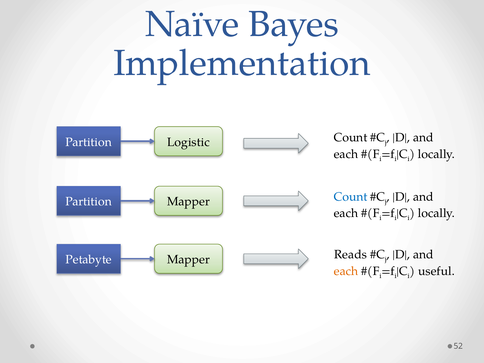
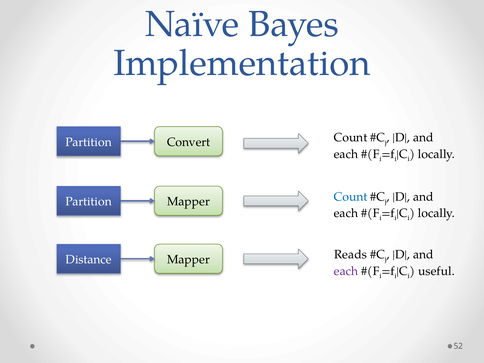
Logistic: Logistic -> Convert
Petabyte: Petabyte -> Distance
each at (346, 271) colour: orange -> purple
